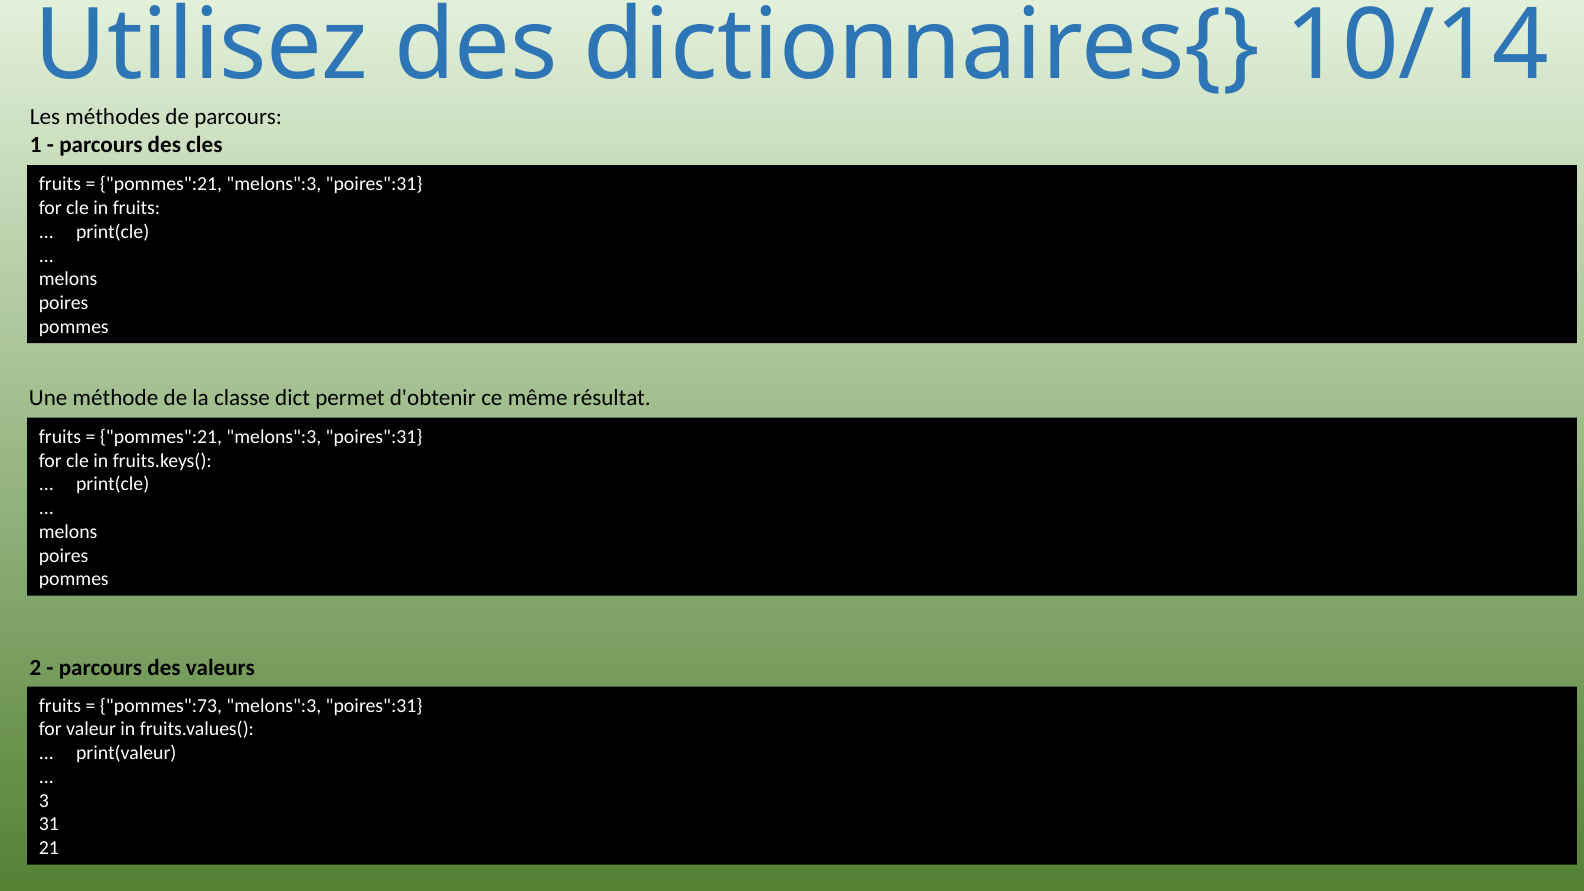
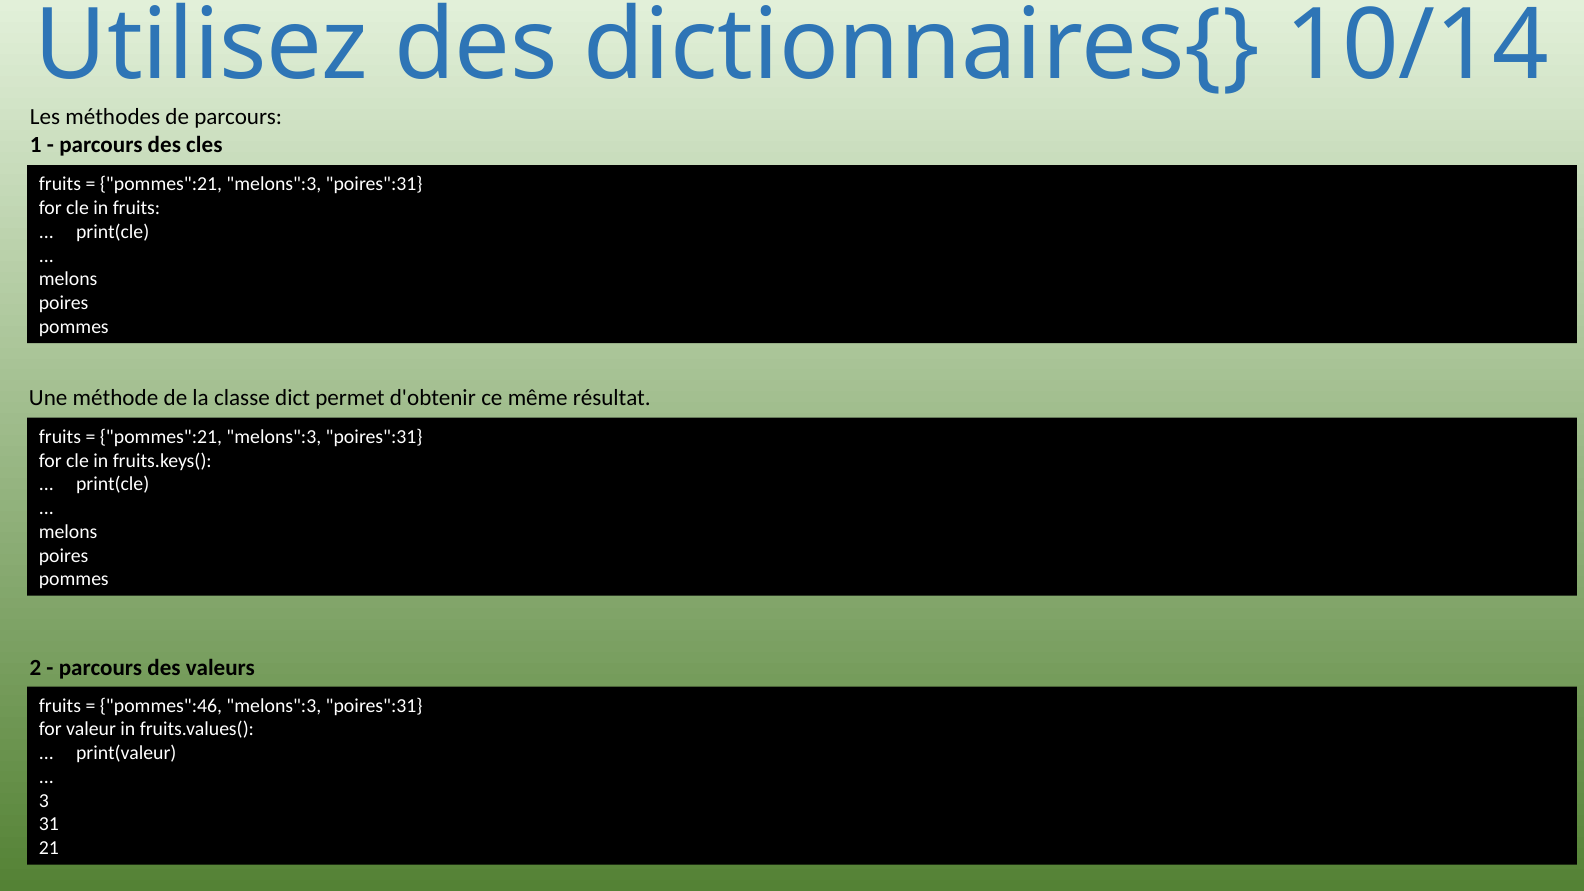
pommes":73: pommes":73 -> pommes":46
